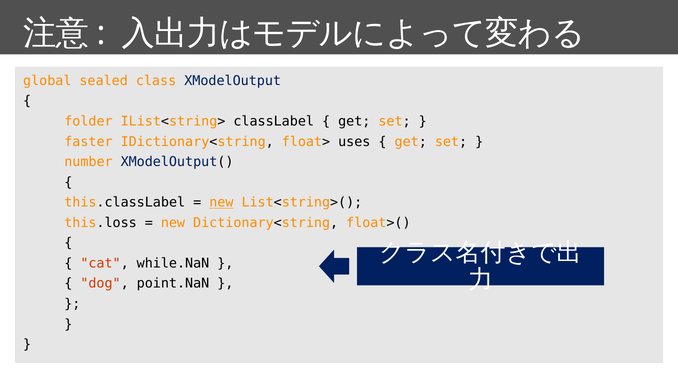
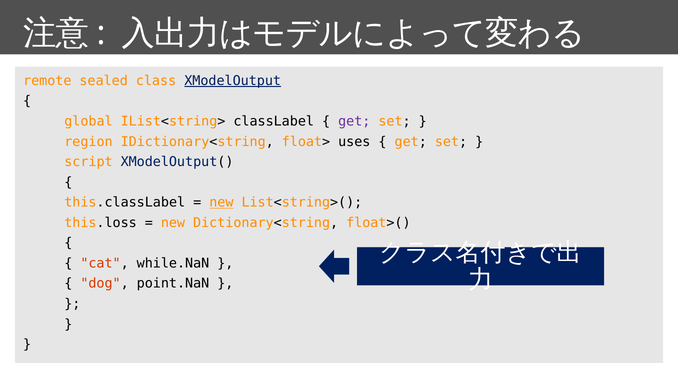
global: global -> remote
XModelOutput underline: none -> present
folder: folder -> global
get at (354, 121) colour: black -> purple
faster: faster -> region
number: number -> script
